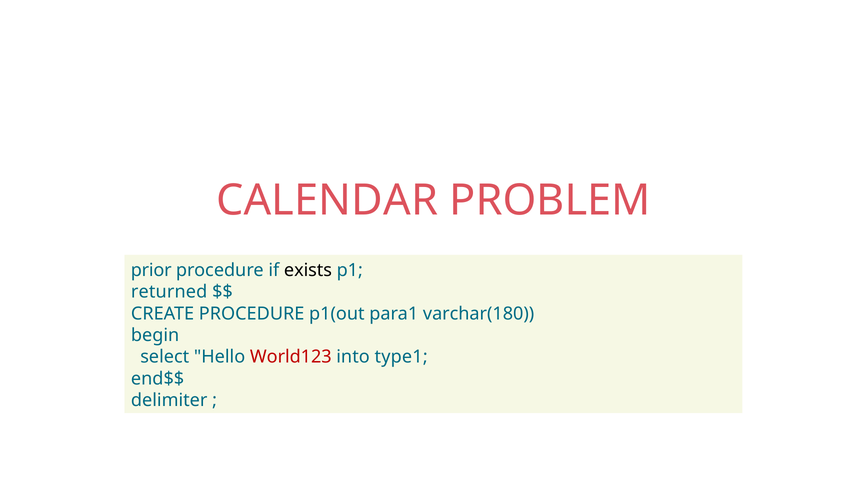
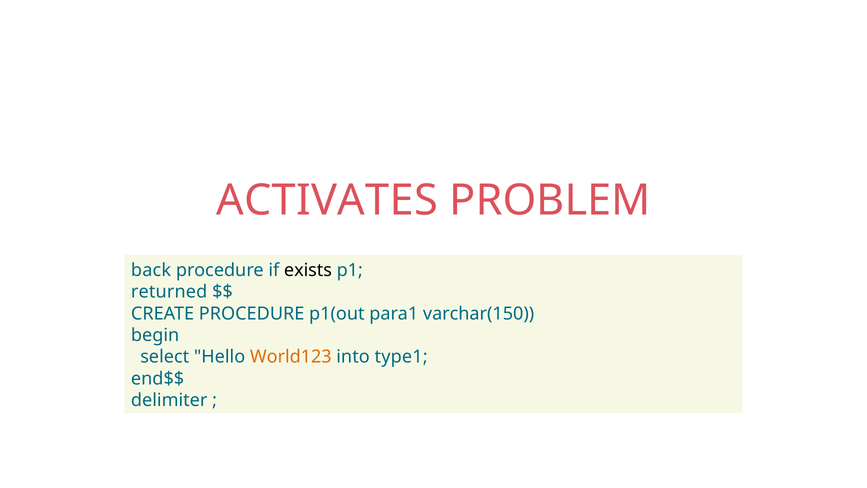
CALENDAR: CALENDAR -> ACTIVATES
prior: prior -> back
varchar(180: varchar(180 -> varchar(150
World123 colour: red -> orange
